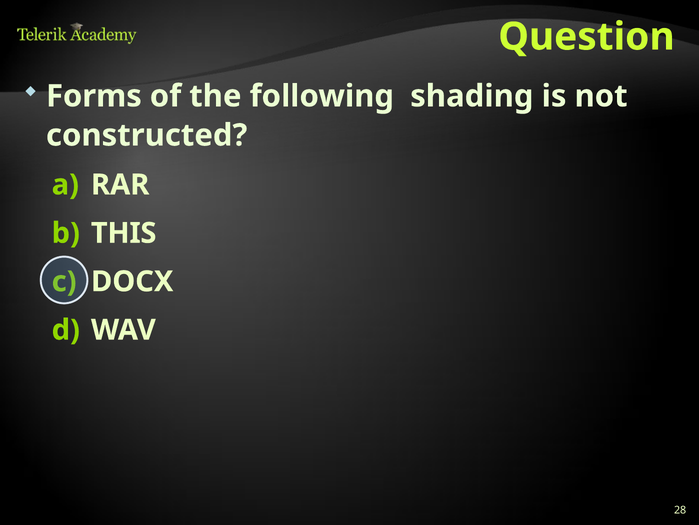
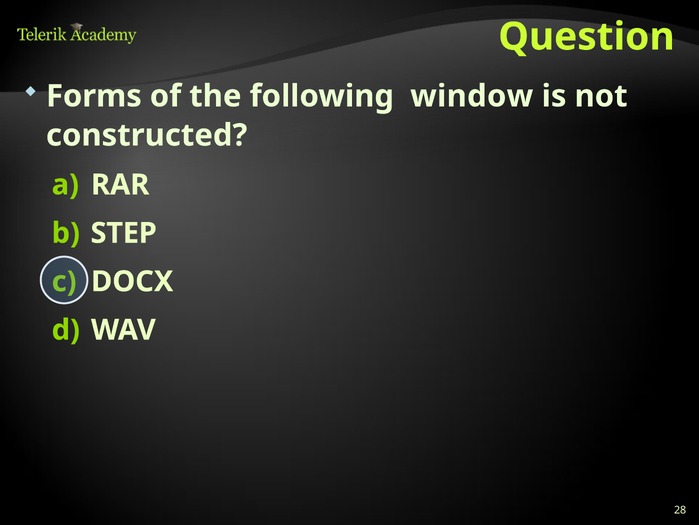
shading: shading -> window
THIS: THIS -> STEP
